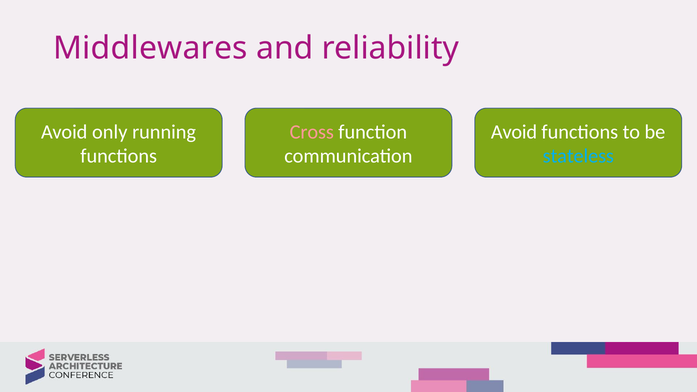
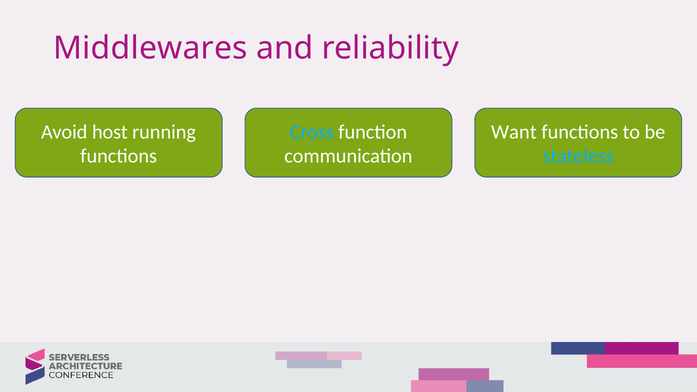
only: only -> host
Cross colour: pink -> light blue
Avoid at (514, 132): Avoid -> Want
